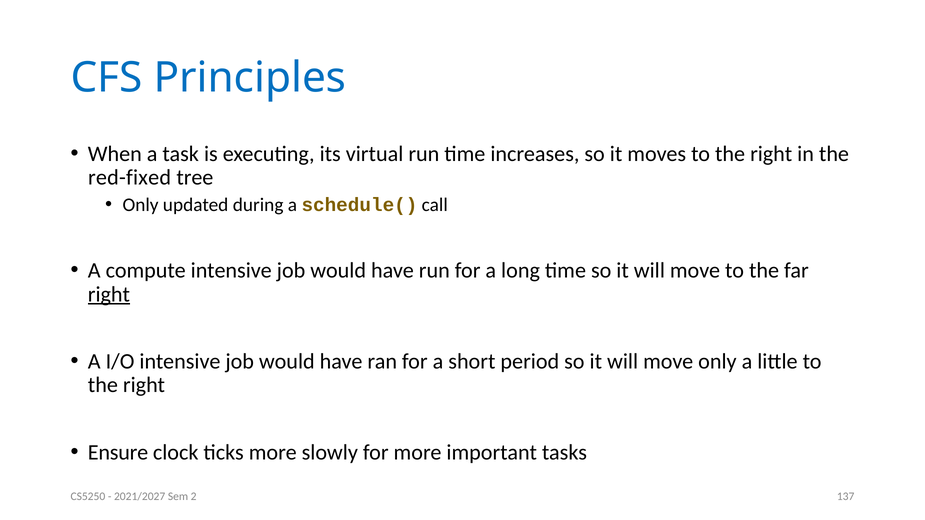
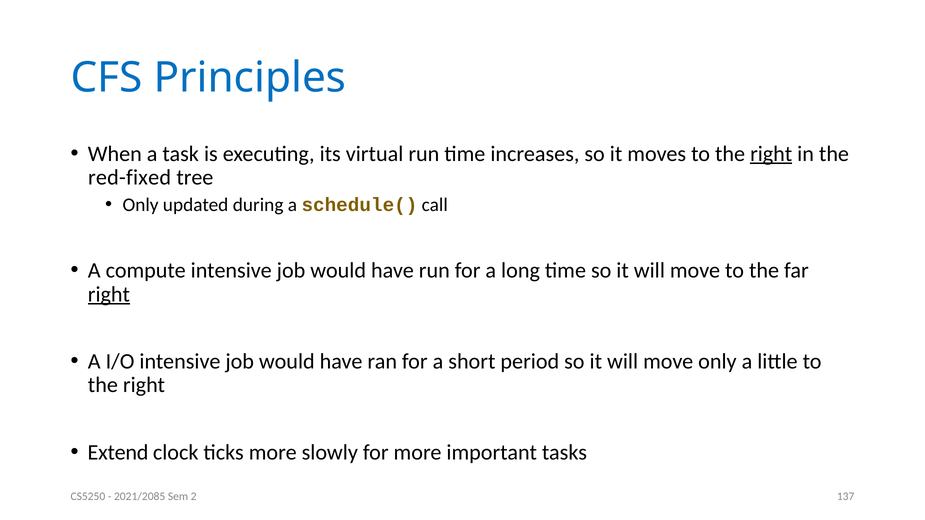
right at (771, 154) underline: none -> present
Ensure: Ensure -> Extend
2021/2027: 2021/2027 -> 2021/2085
